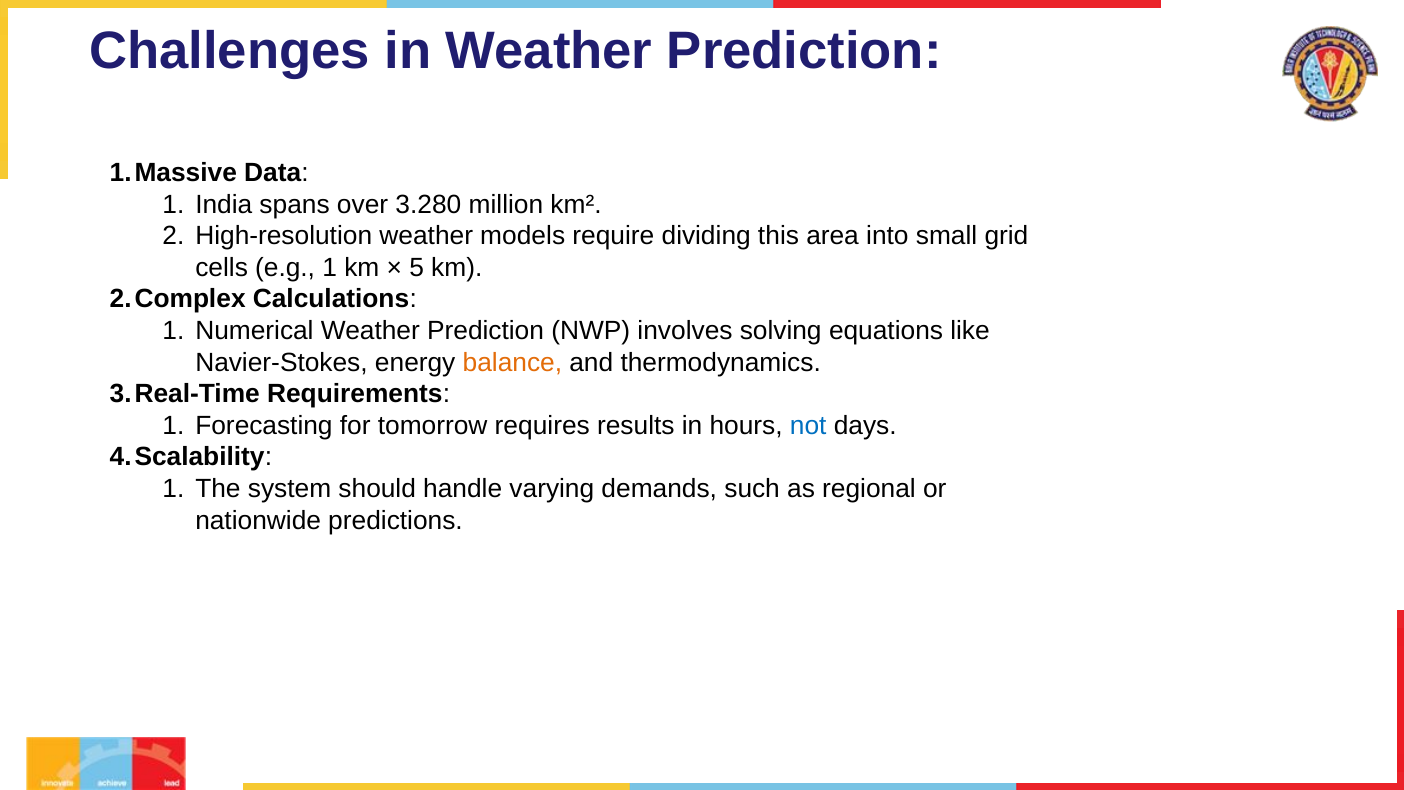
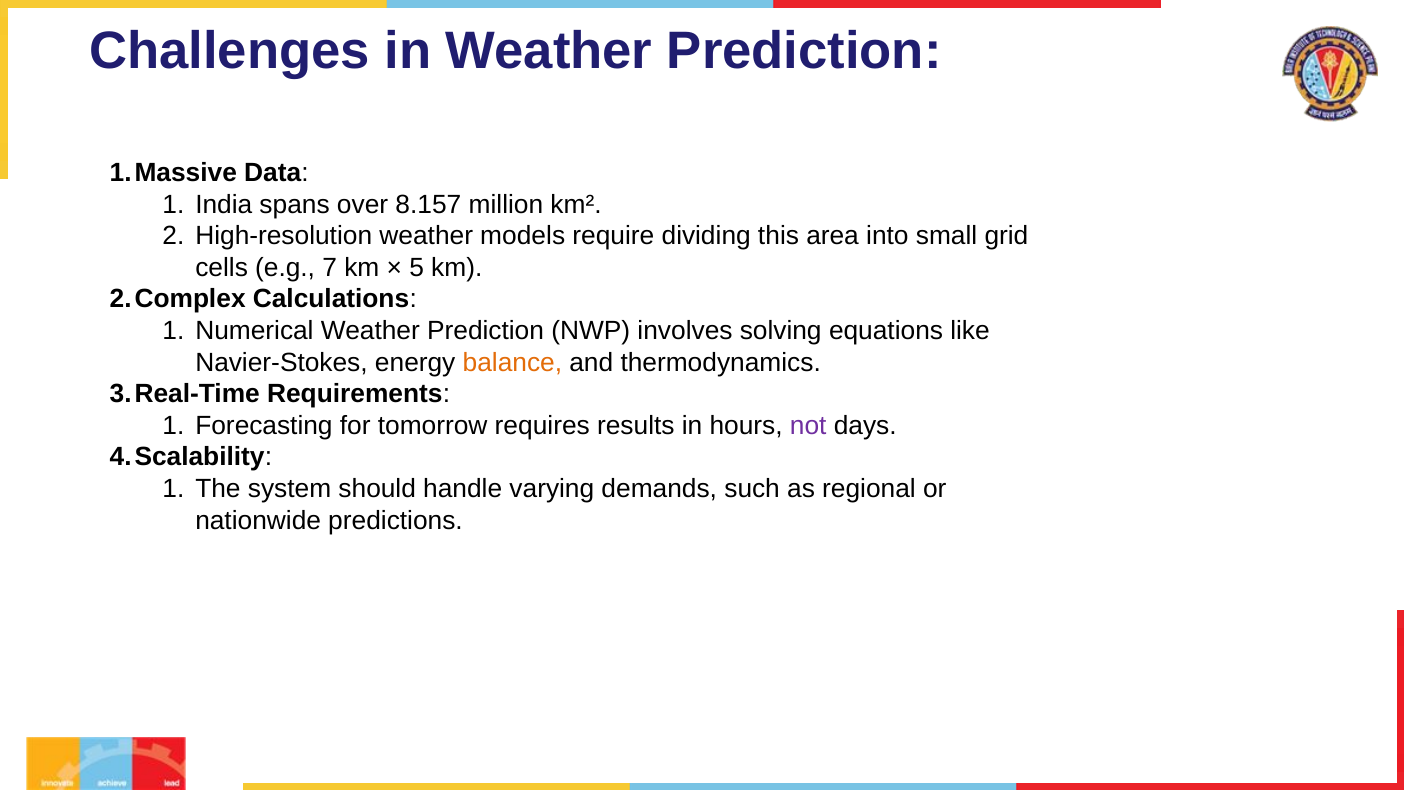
3.280: 3.280 -> 8.157
e.g 1: 1 -> 7
not colour: blue -> purple
